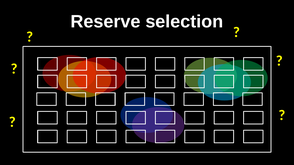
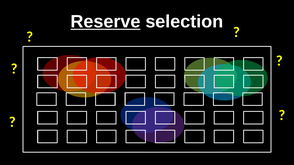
Reserve underline: none -> present
